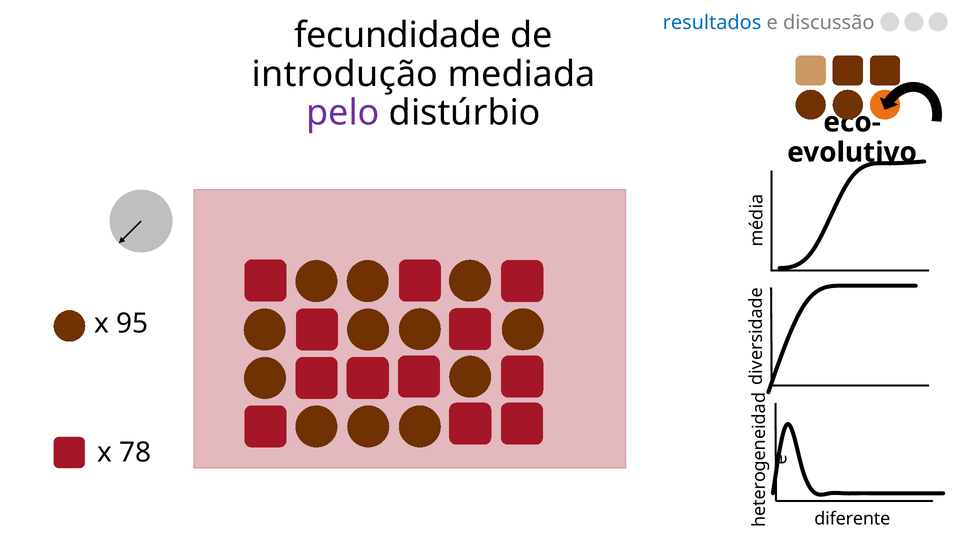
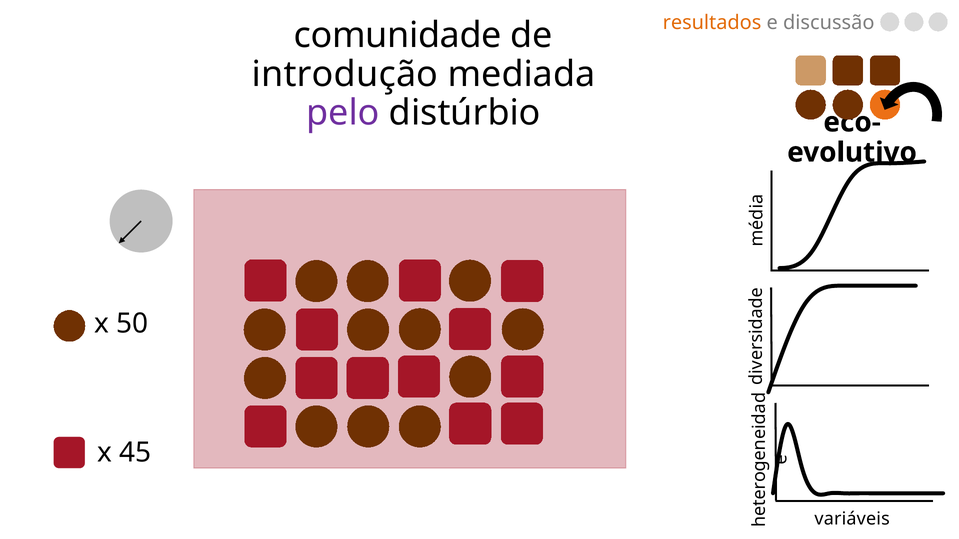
resultados colour: blue -> orange
fecundidade: fecundidade -> comunidade
95: 95 -> 50
78: 78 -> 45
diferente: diferente -> variáveis
